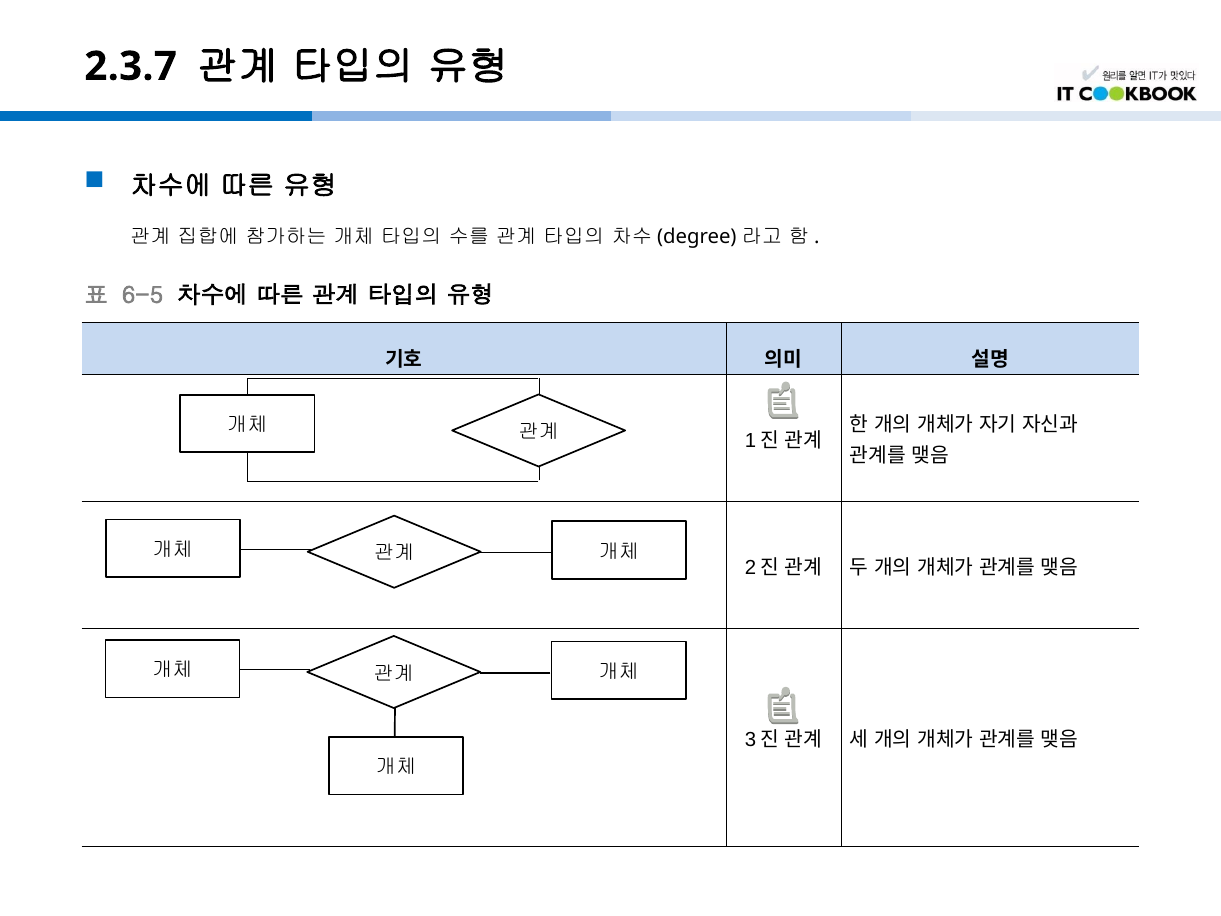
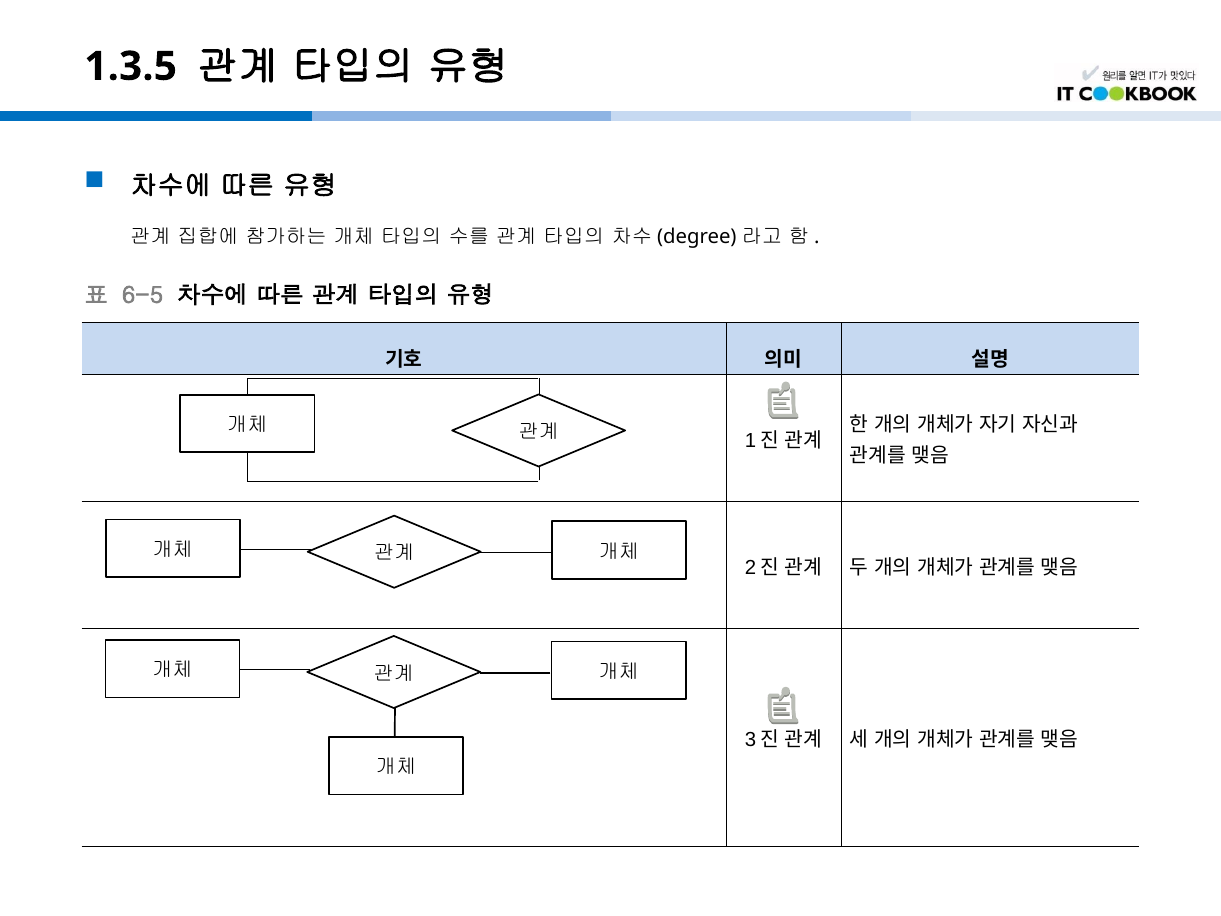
2.3.7: 2.3.7 -> 1.3.5
